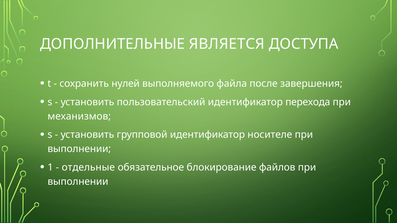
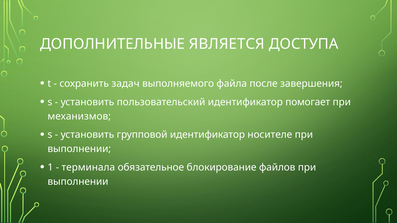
нулей: нулей -> задач
перехода: перехода -> помогает
отдельные: отдельные -> терминала
